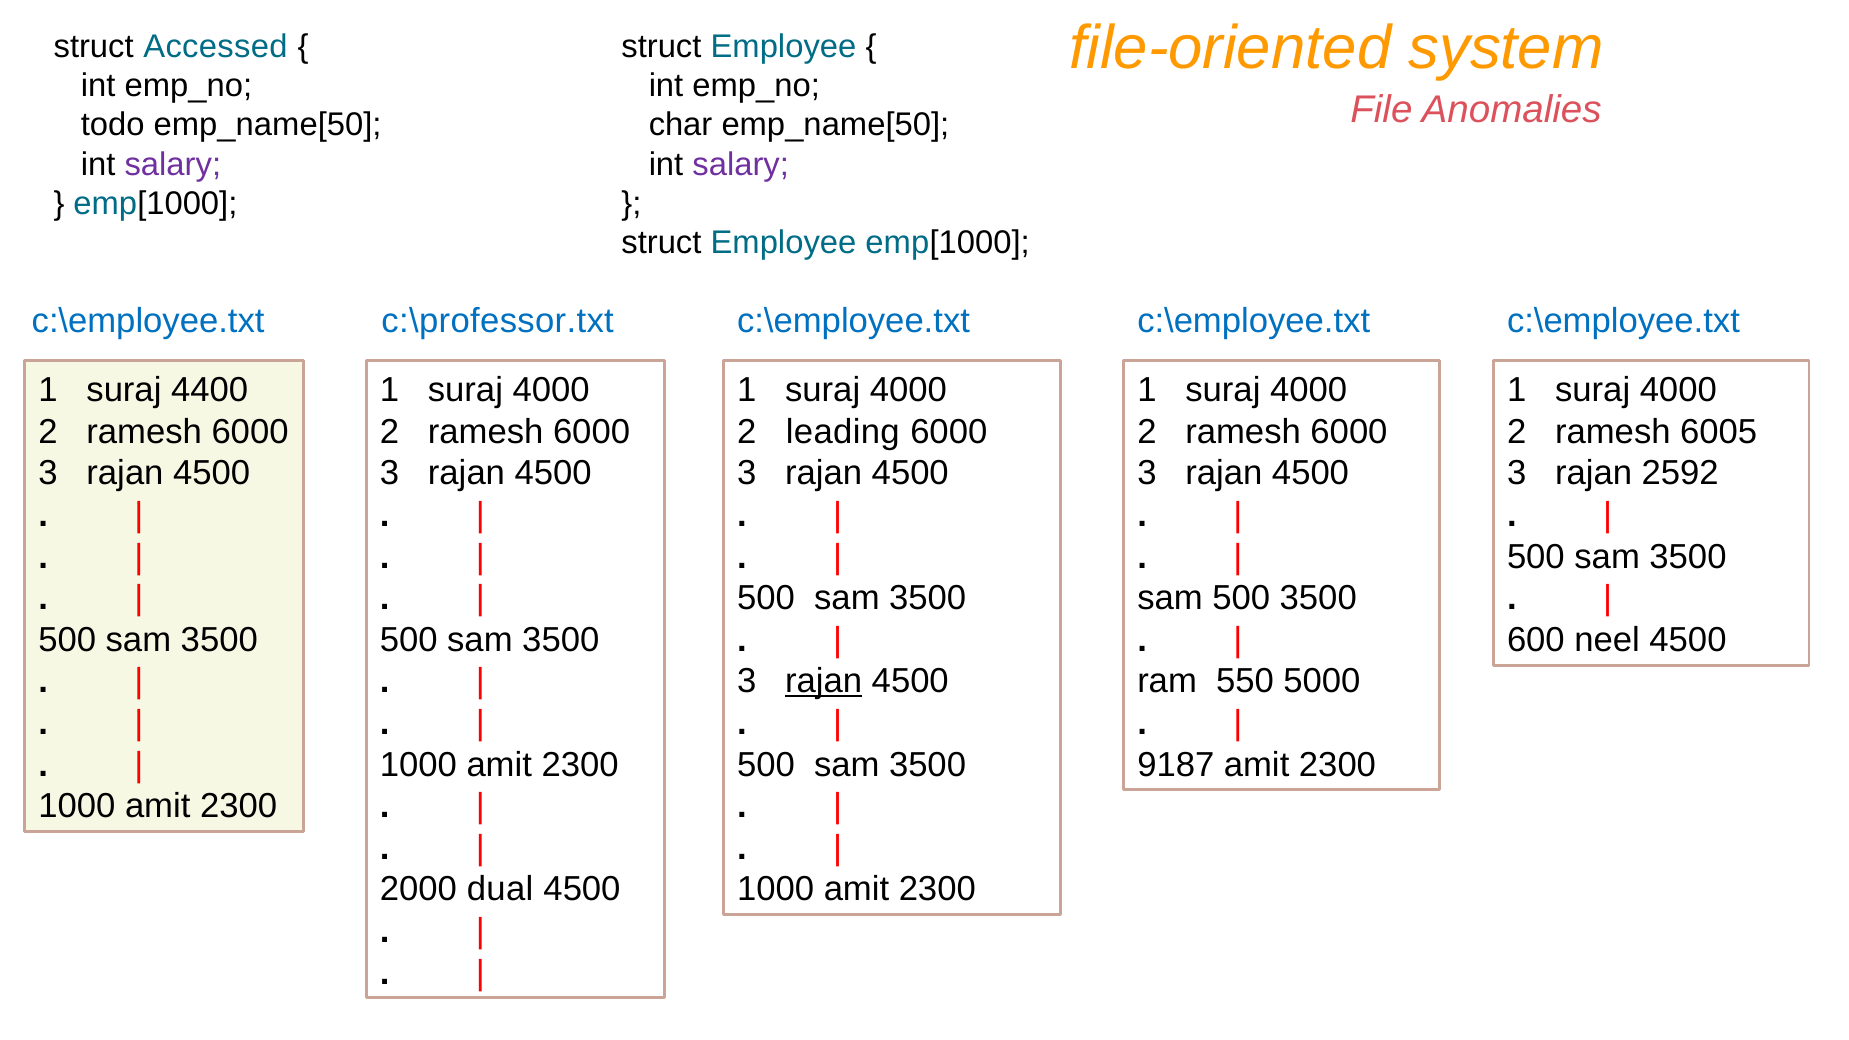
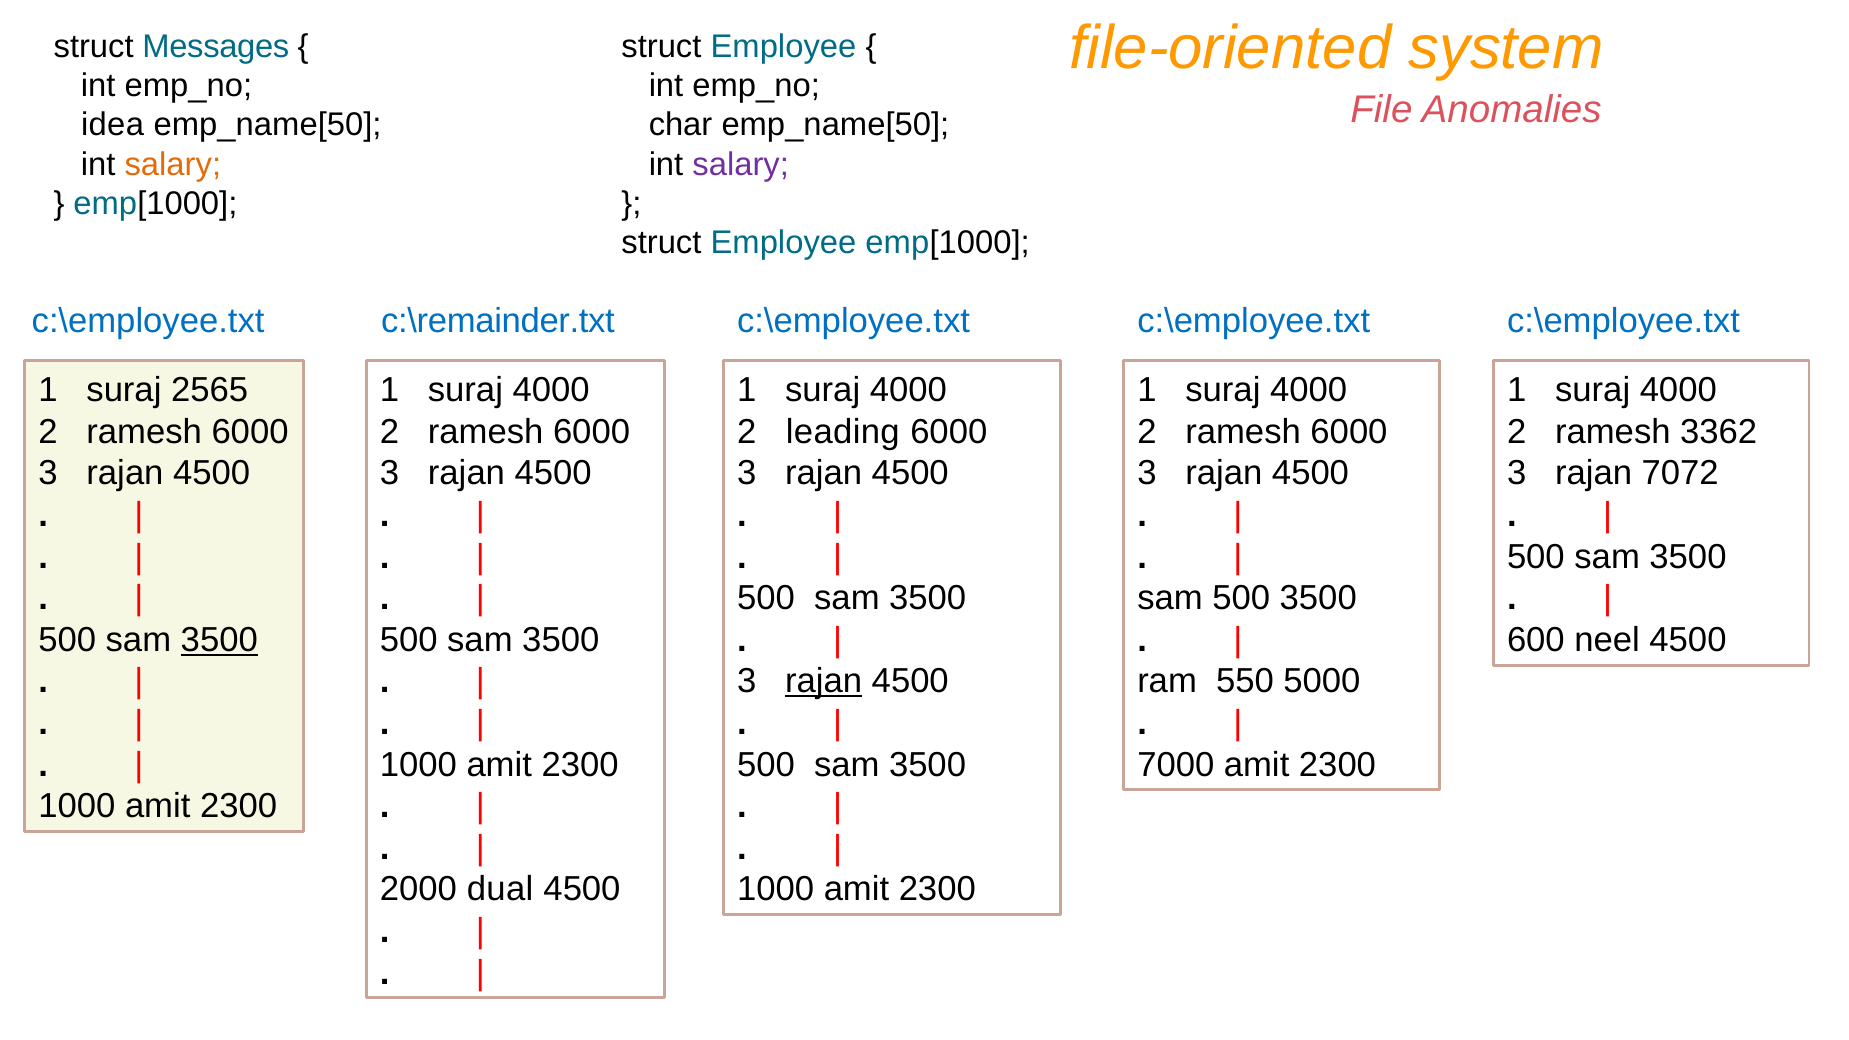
Accessed: Accessed -> Messages
todo: todo -> idea
salary at (173, 164) colour: purple -> orange
c:\professor.txt: c:\professor.txt -> c:\remainder.txt
4400: 4400 -> 2565
6005: 6005 -> 3362
2592: 2592 -> 7072
3500 at (219, 640) underline: none -> present
9187: 9187 -> 7000
